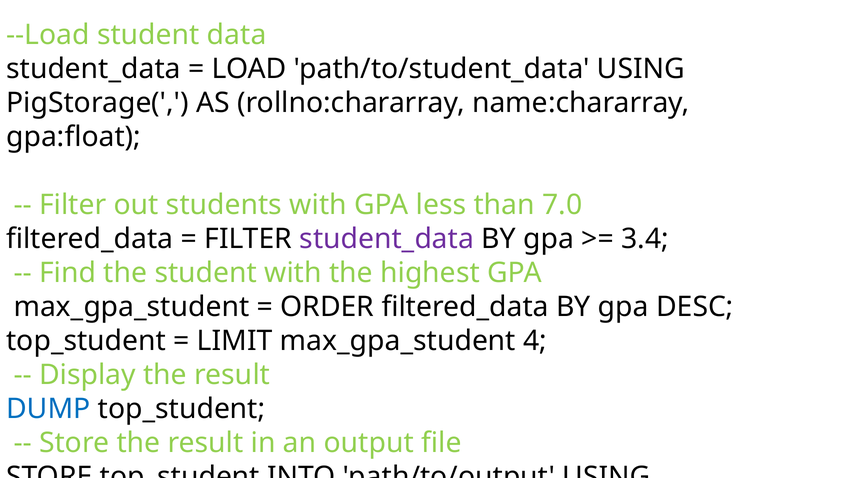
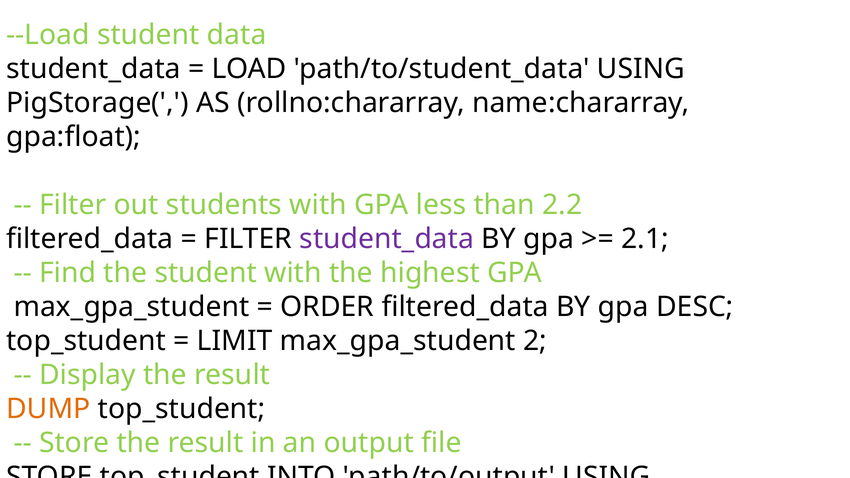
7.0: 7.0 -> 2.2
3.4: 3.4 -> 2.1
4: 4 -> 2
DUMP colour: blue -> orange
